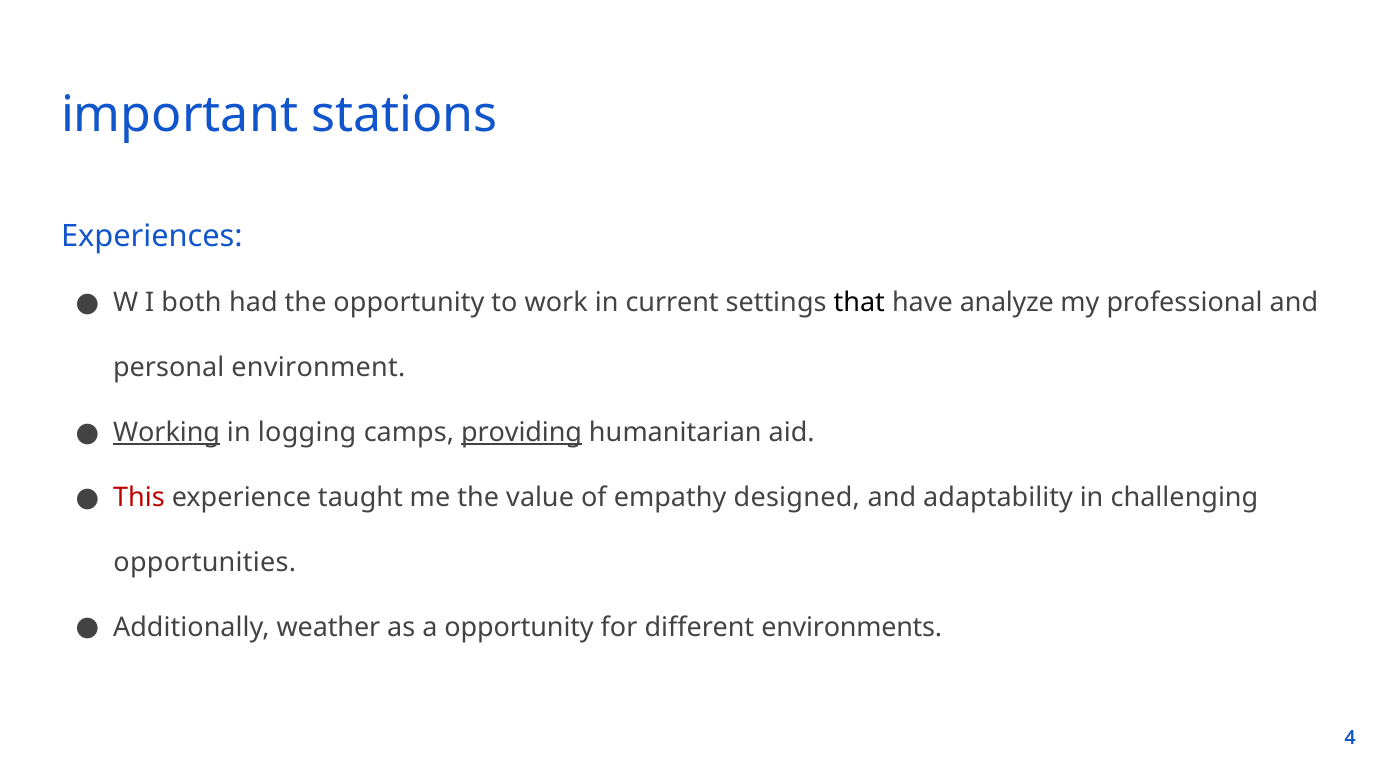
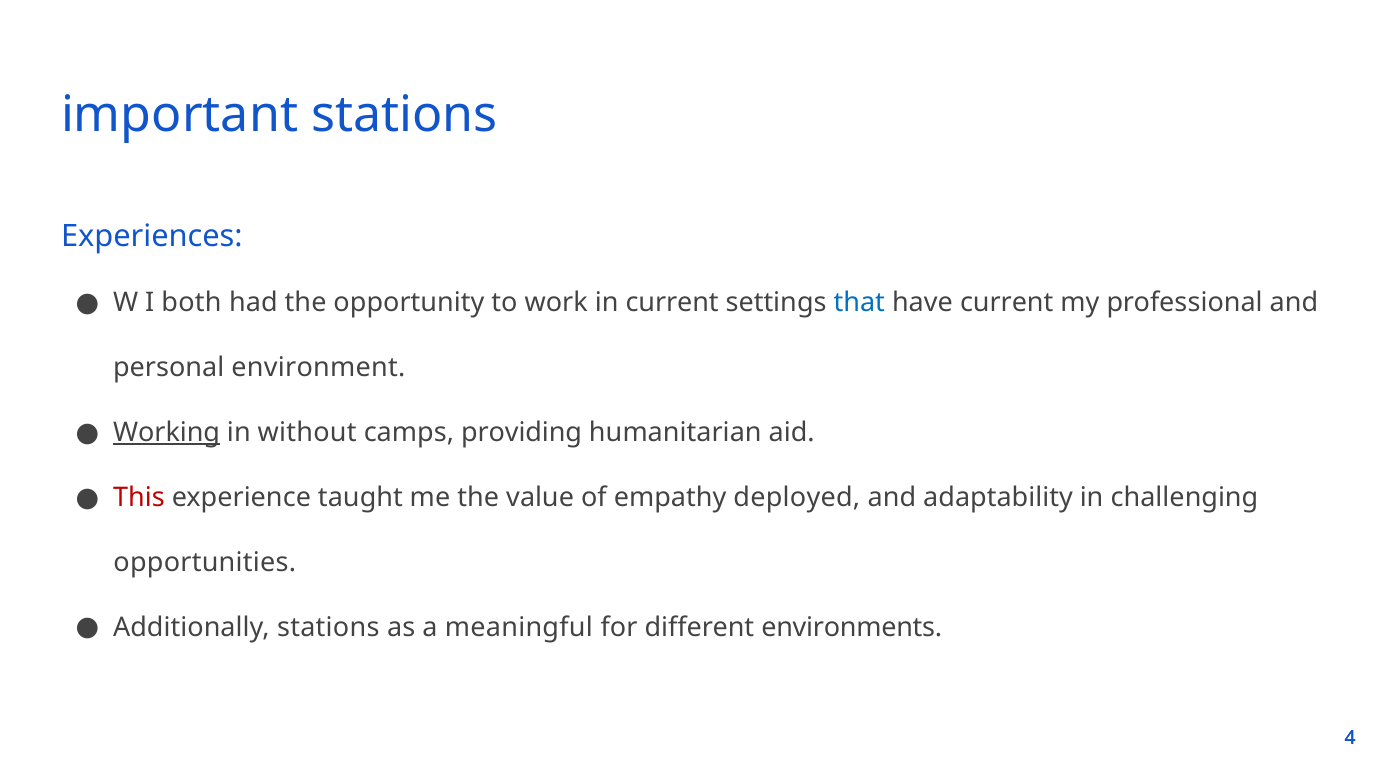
that colour: black -> blue
have analyze: analyze -> current
logging: logging -> without
providing underline: present -> none
designed: designed -> deployed
Additionally weather: weather -> stations
a opportunity: opportunity -> meaningful
